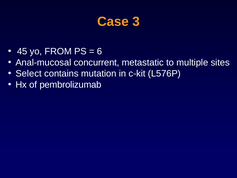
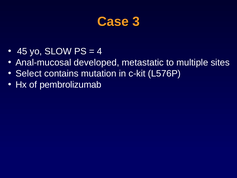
FROM: FROM -> SLOW
6: 6 -> 4
concurrent: concurrent -> developed
